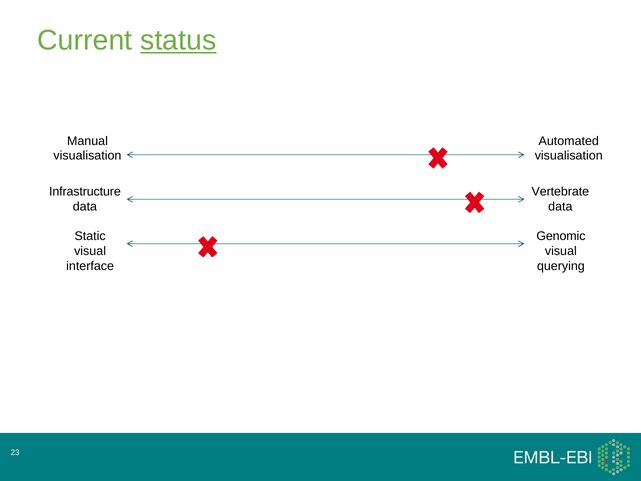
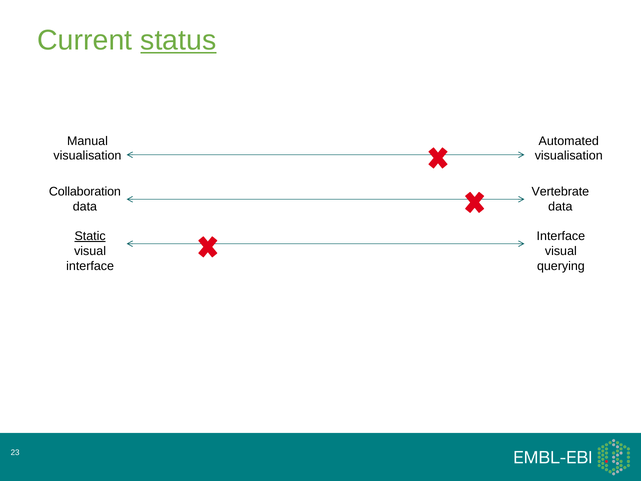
Infrastructure: Infrastructure -> Collaboration
Static underline: none -> present
Genomic at (561, 236): Genomic -> Interface
